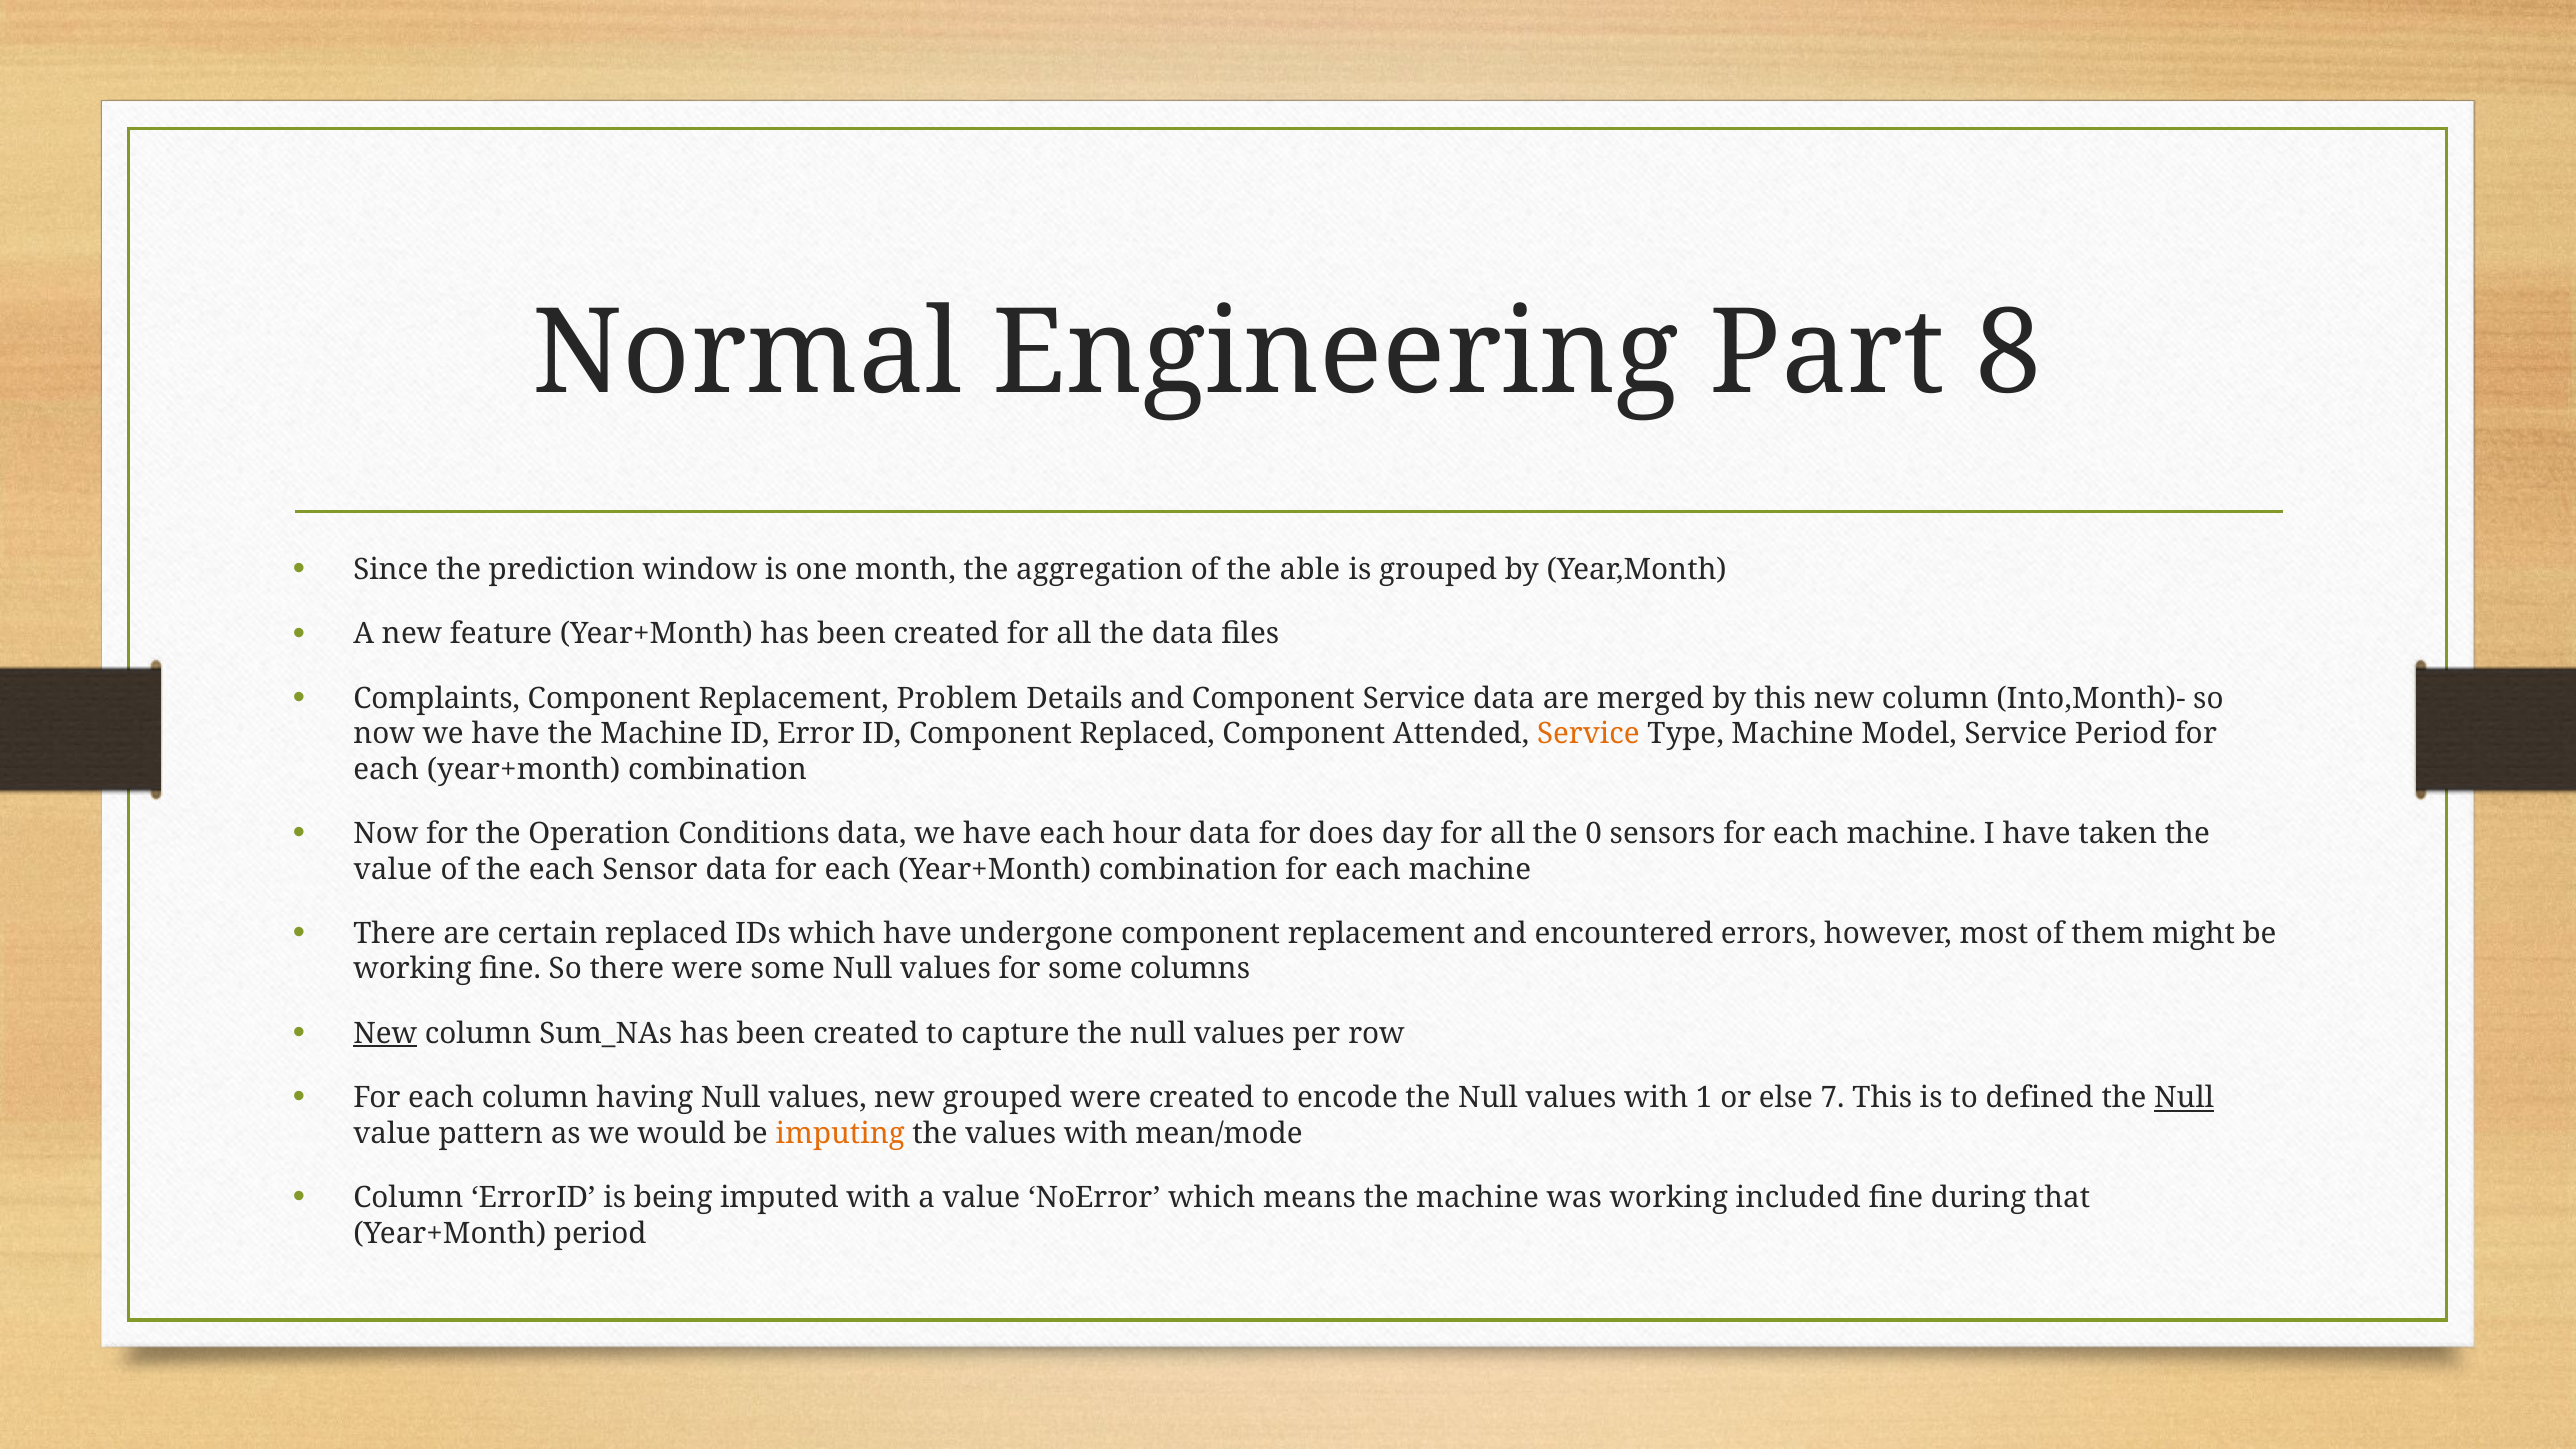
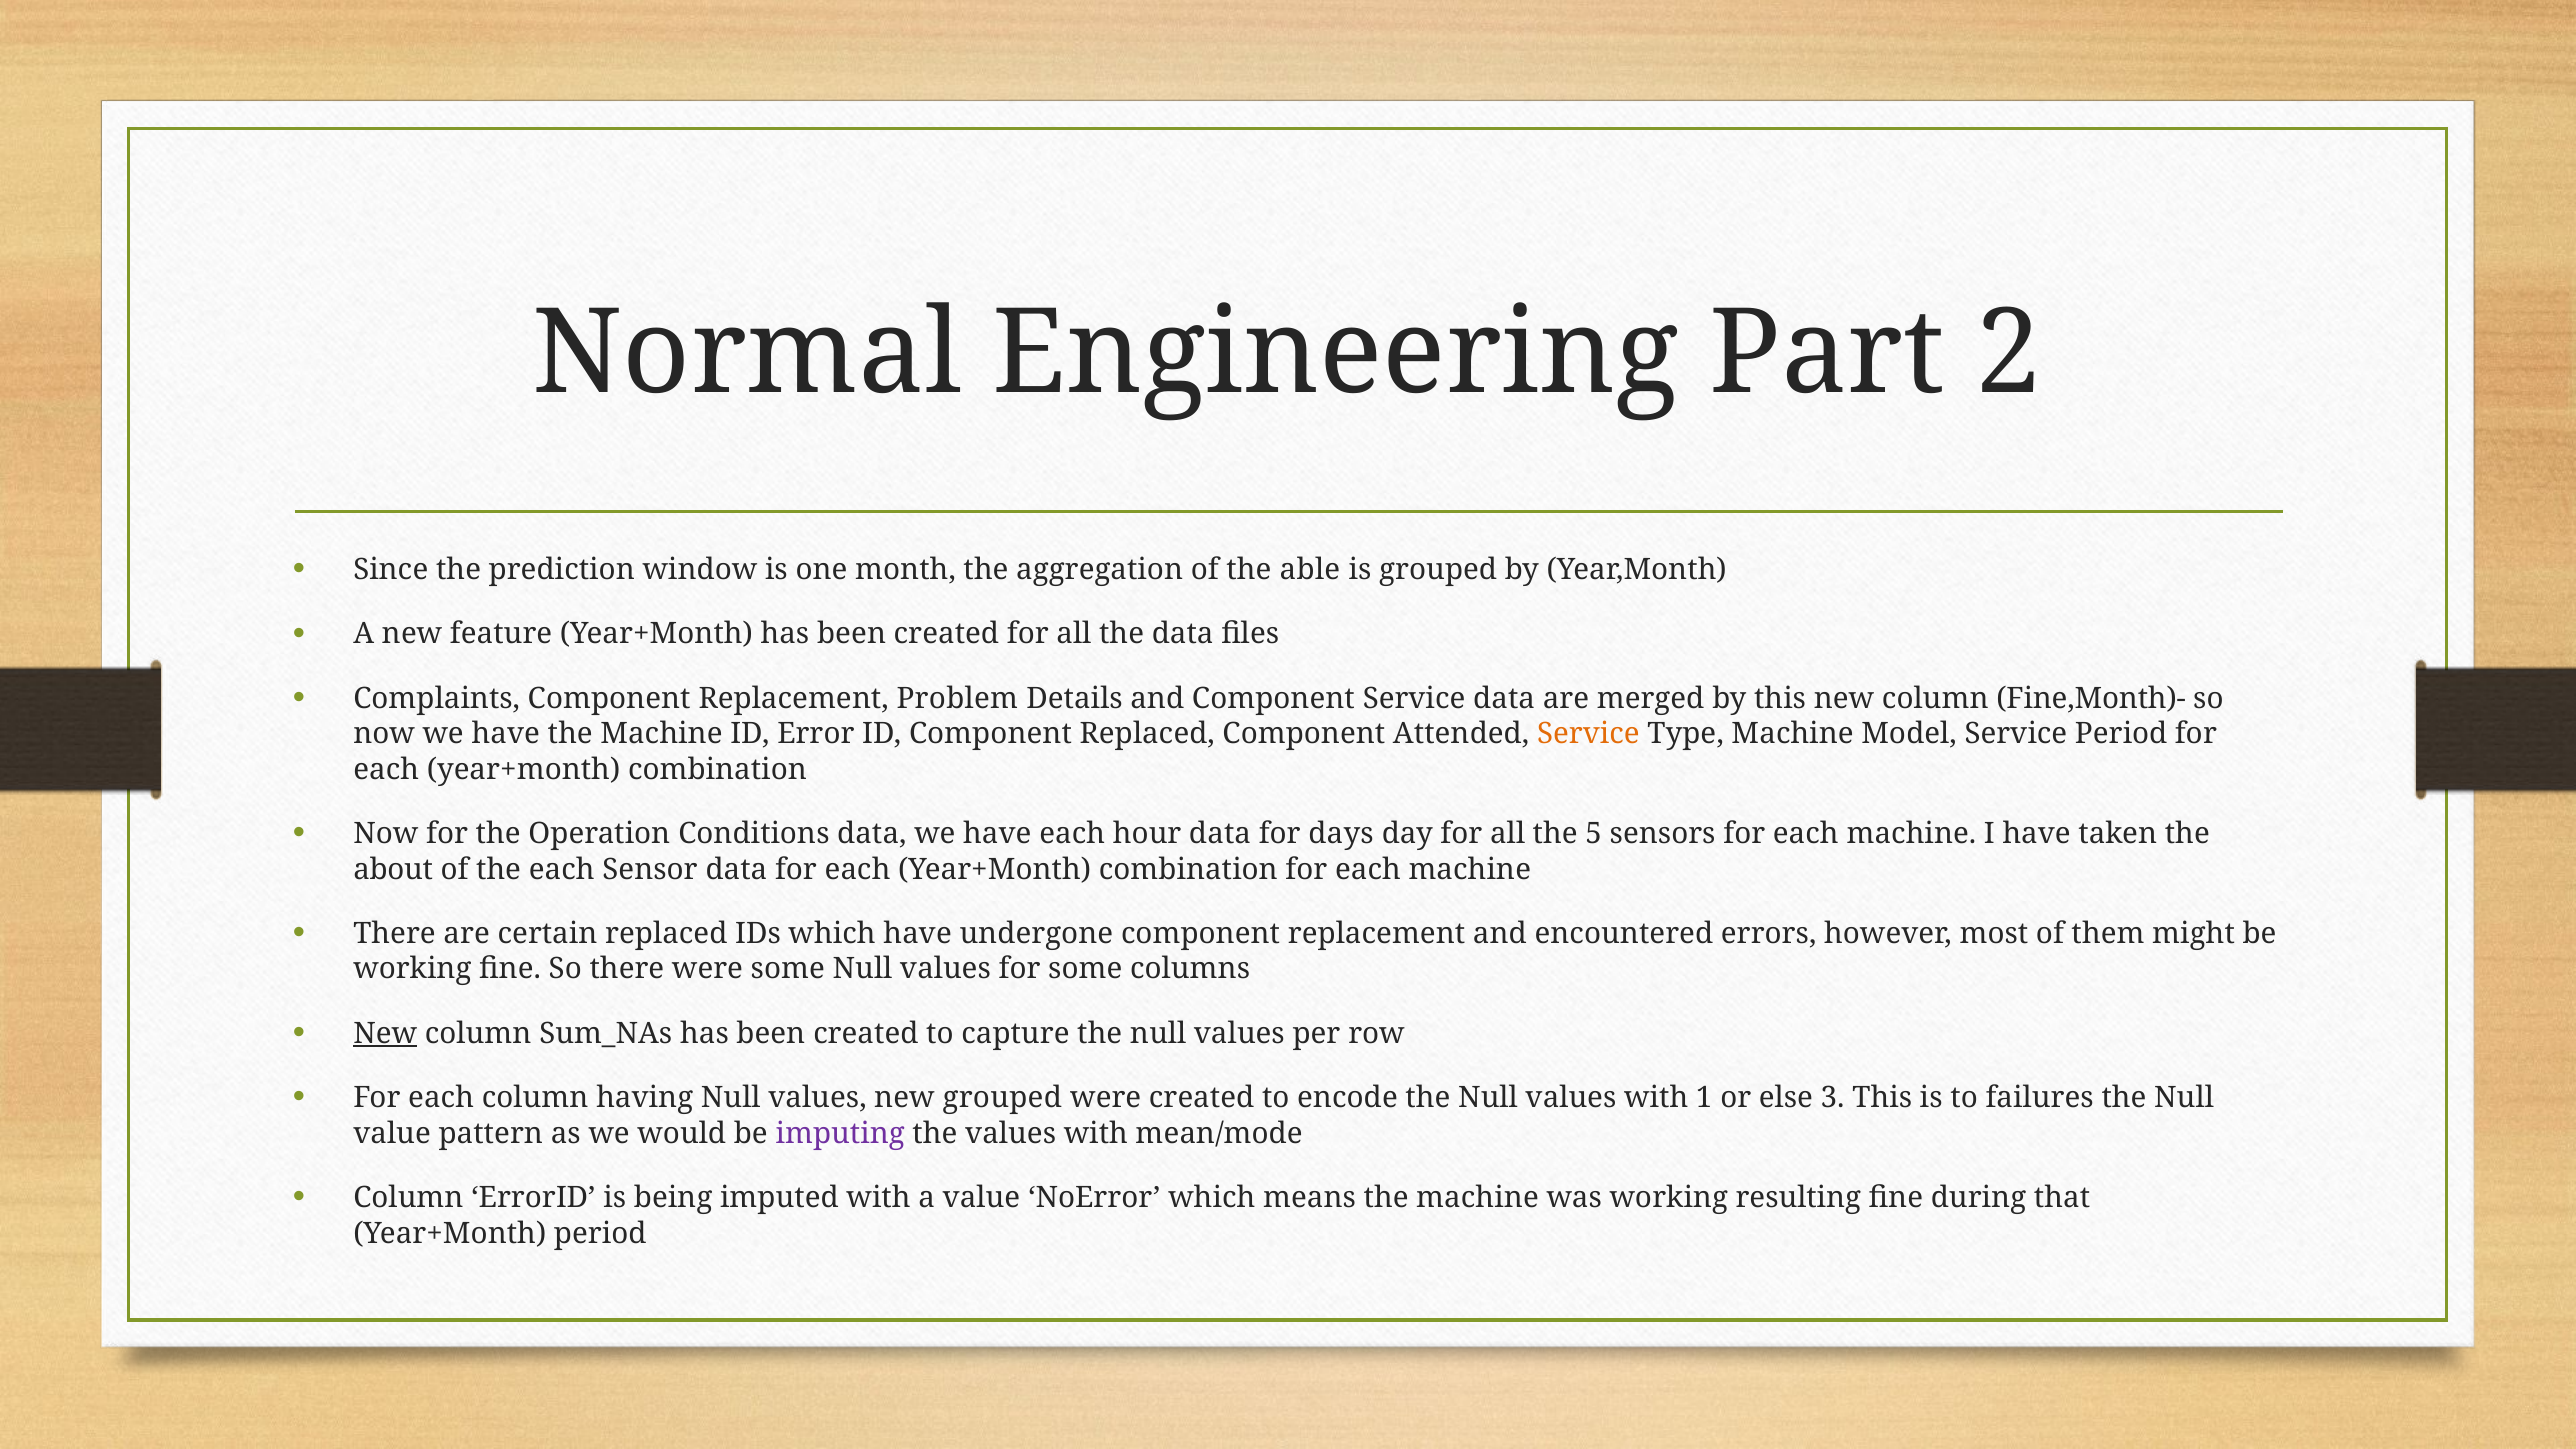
8: 8 -> 2
Into,Month)-: Into,Month)- -> Fine,Month)-
does: does -> days
0: 0 -> 5
value at (393, 869): value -> about
7: 7 -> 3
defined: defined -> failures
Null at (2184, 1098) underline: present -> none
imputing colour: orange -> purple
included: included -> resulting
